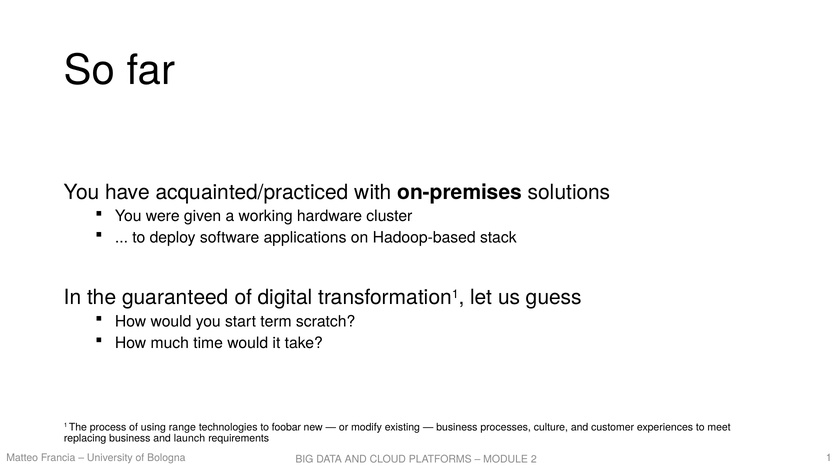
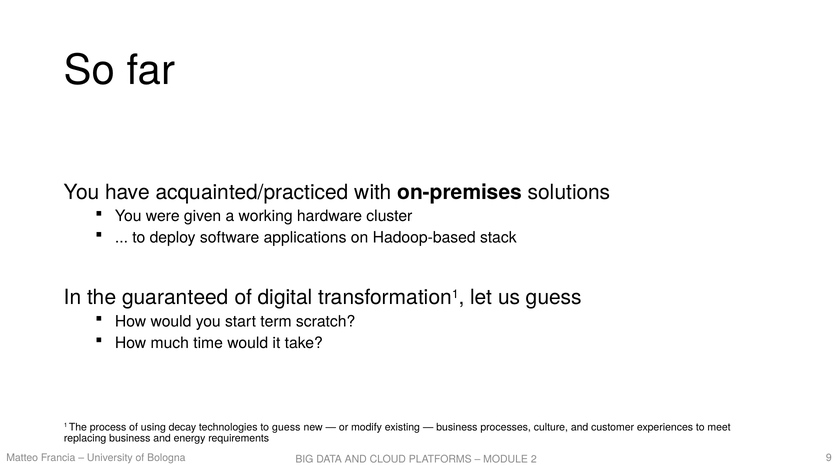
range: range -> decay
to foobar: foobar -> guess
launch: launch -> energy
Bologna 1: 1 -> 9
